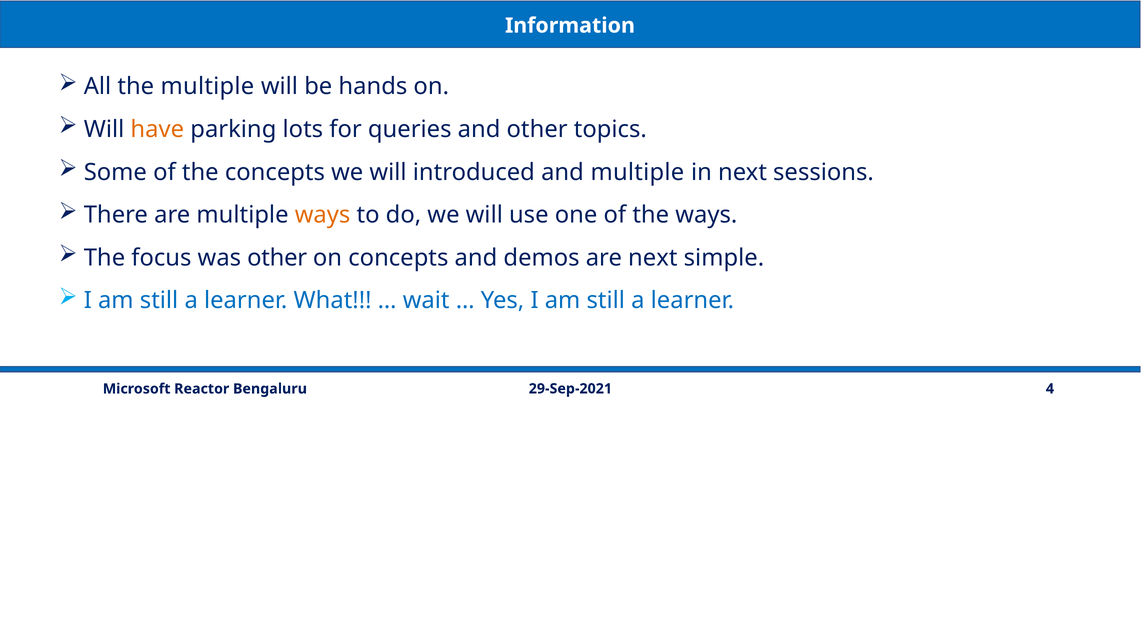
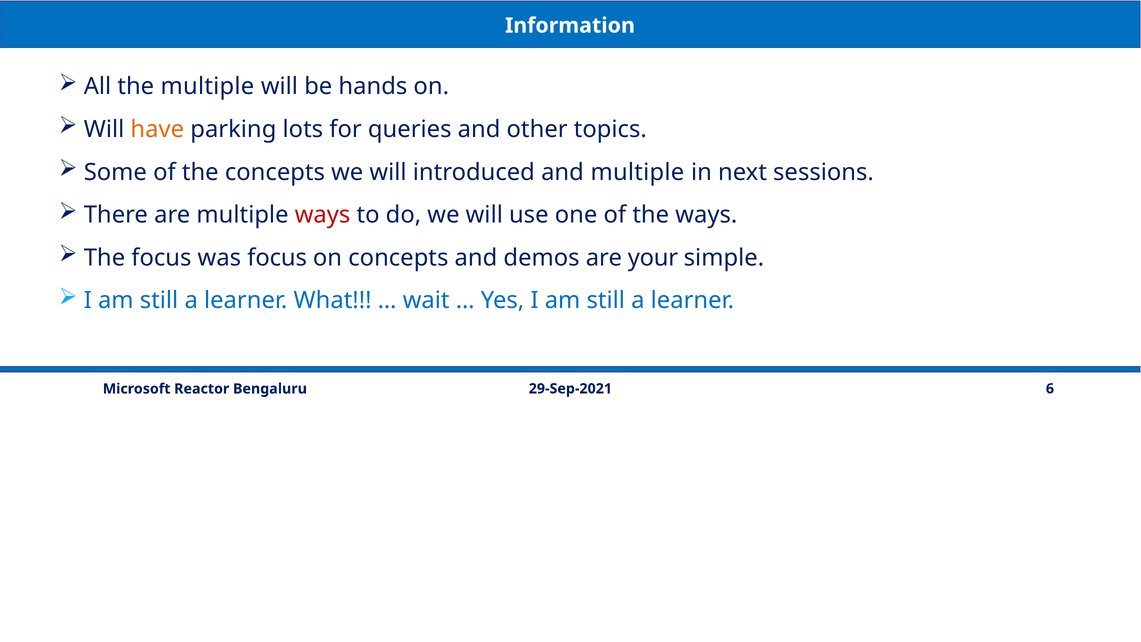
ways at (323, 215) colour: orange -> red
was other: other -> focus
are next: next -> your
4: 4 -> 6
